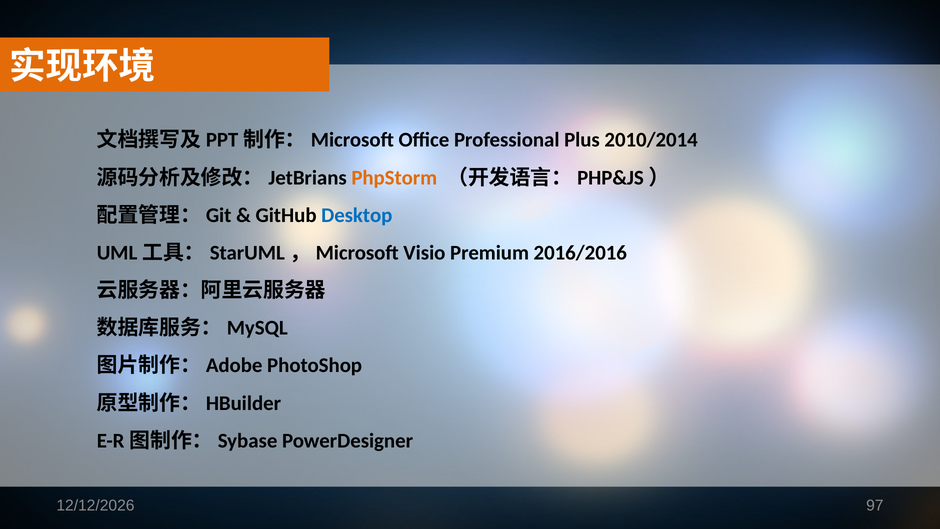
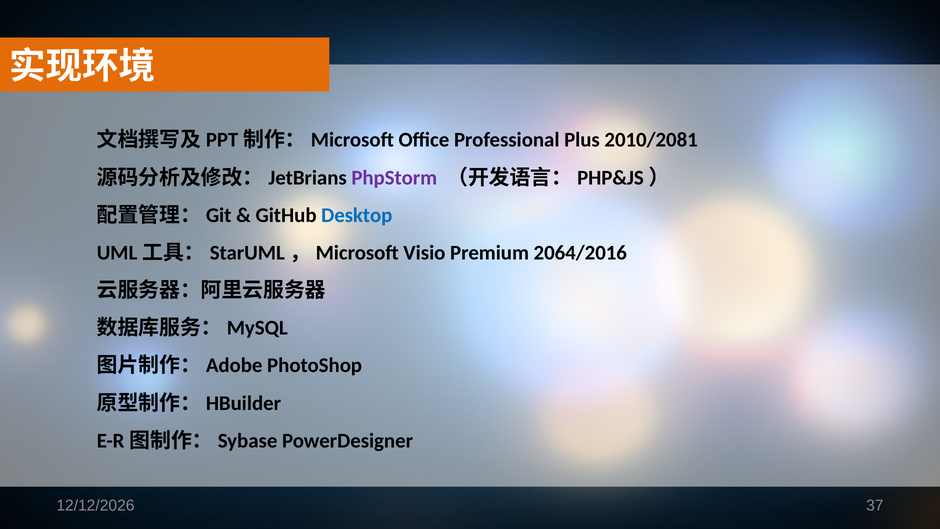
2010/2014: 2010/2014 -> 2010/2081
PhpStorm colour: orange -> purple
2016/2016: 2016/2016 -> 2064/2016
97: 97 -> 37
